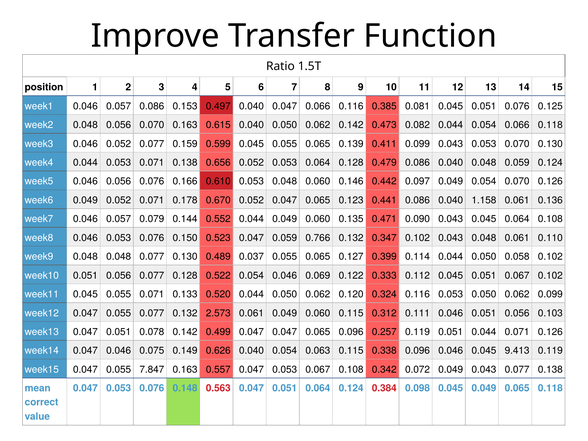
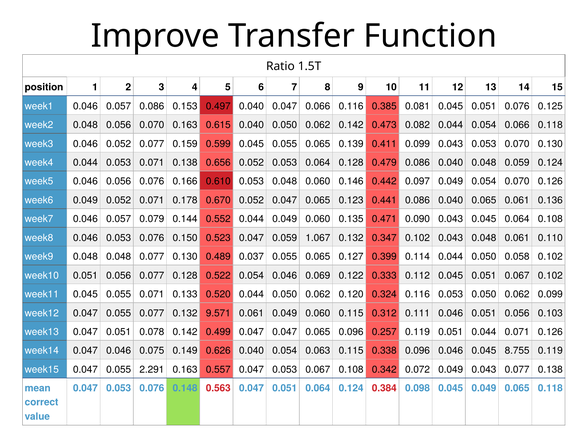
0.040 1.158: 1.158 -> 0.065
0.766: 0.766 -> 1.067
2.573: 2.573 -> 9.571
9.413: 9.413 -> 8.755
7.847: 7.847 -> 2.291
